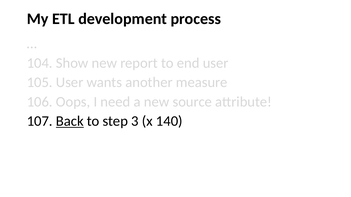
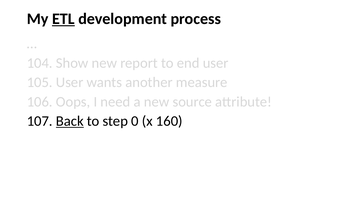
ETL underline: none -> present
3: 3 -> 0
140: 140 -> 160
